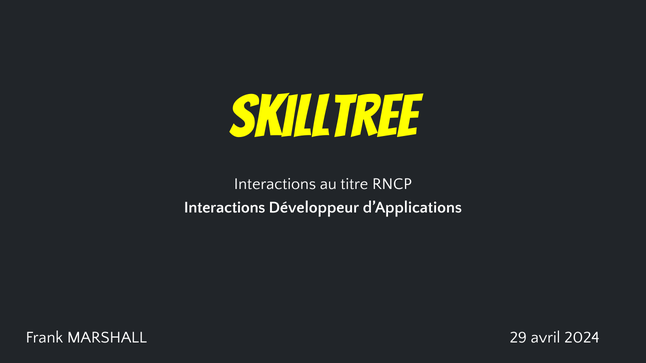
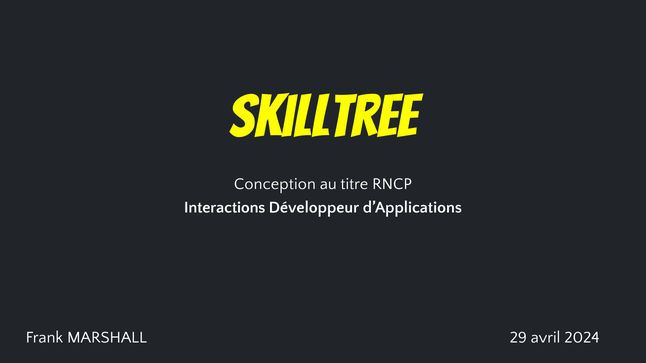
Interactions at (275, 184): Interactions -> Conception
